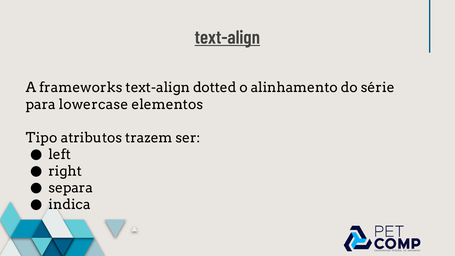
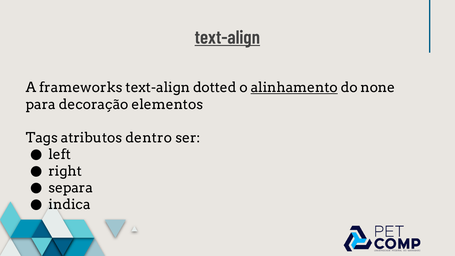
alinhamento underline: none -> present
série: série -> none
lowercase: lowercase -> decoração
Tipo: Tipo -> Tags
trazem: trazem -> dentro
